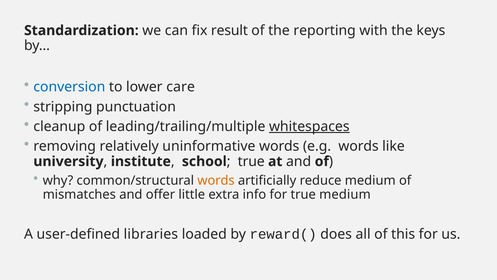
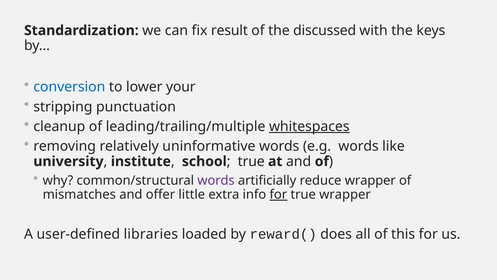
reporting: reporting -> discussed
care: care -> your
words at (216, 180) colour: orange -> purple
reduce medium: medium -> wrapper
for at (278, 194) underline: none -> present
true medium: medium -> wrapper
